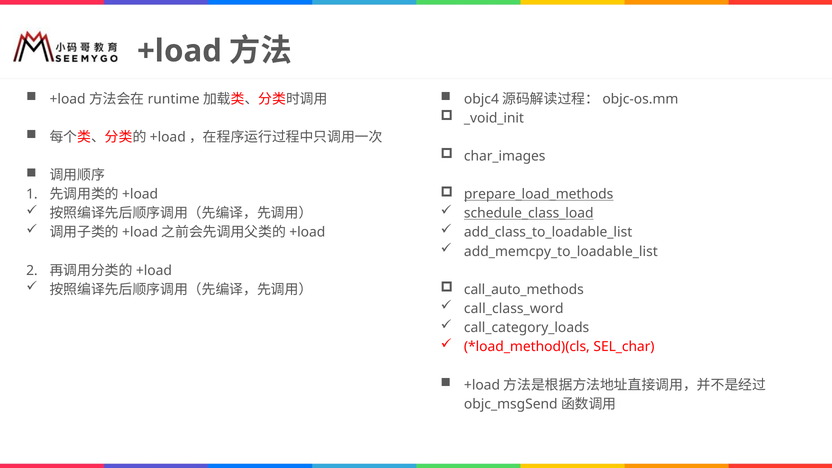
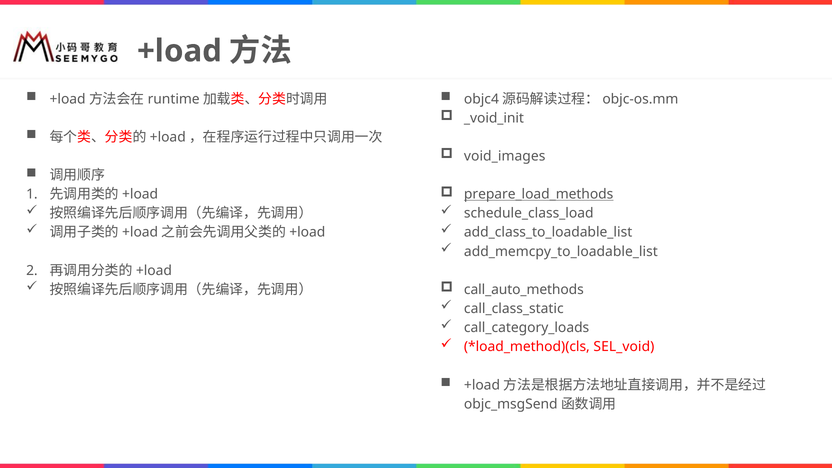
char_images: char_images -> void_images
schedule_class_load underline: present -> none
call_class_word: call_class_word -> call_class_static
SEL_char: SEL_char -> SEL_void
